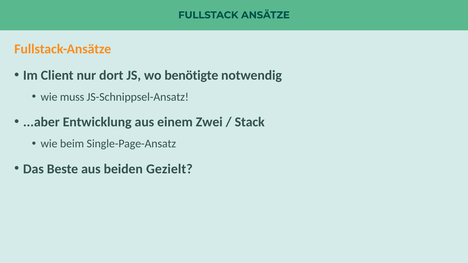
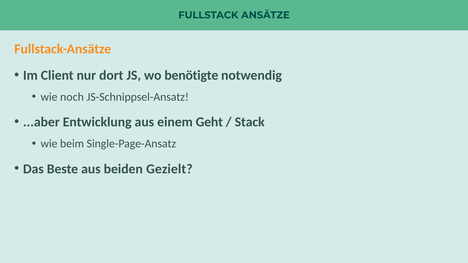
muss: muss -> noch
Zwei: Zwei -> Geht
